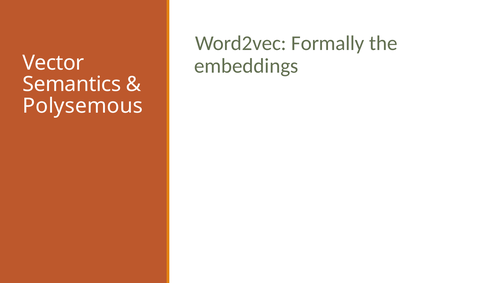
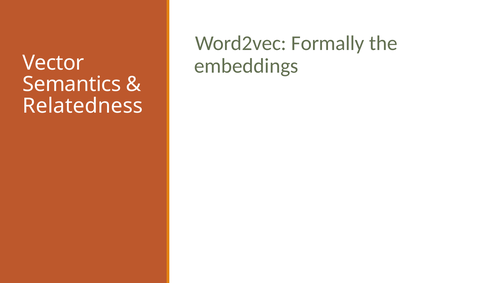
Polysemous: Polysemous -> Relatedness
